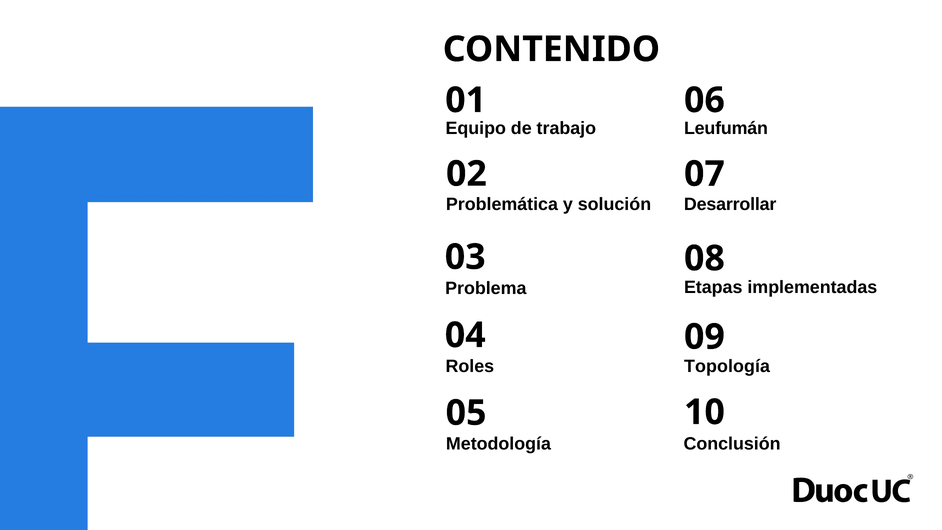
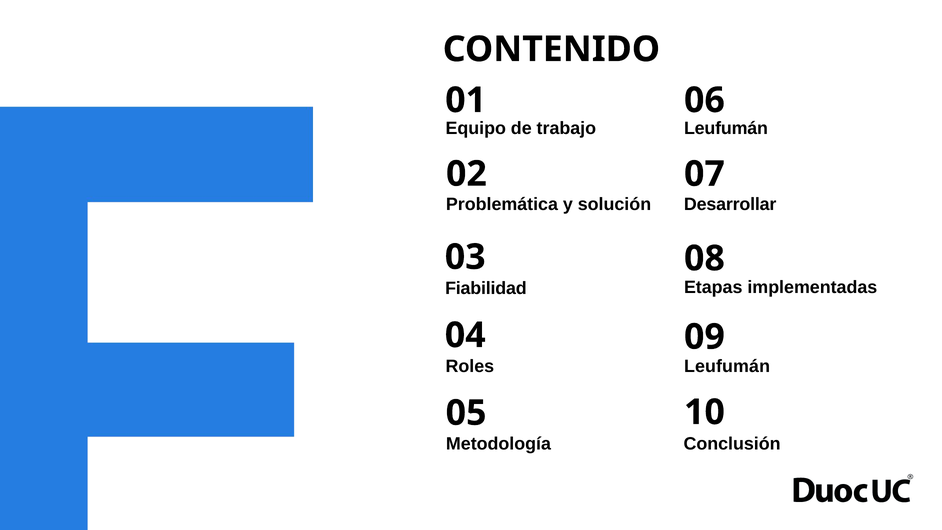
Problema: Problema -> Fiabilidad
Topología at (727, 367): Topología -> Leufumán
